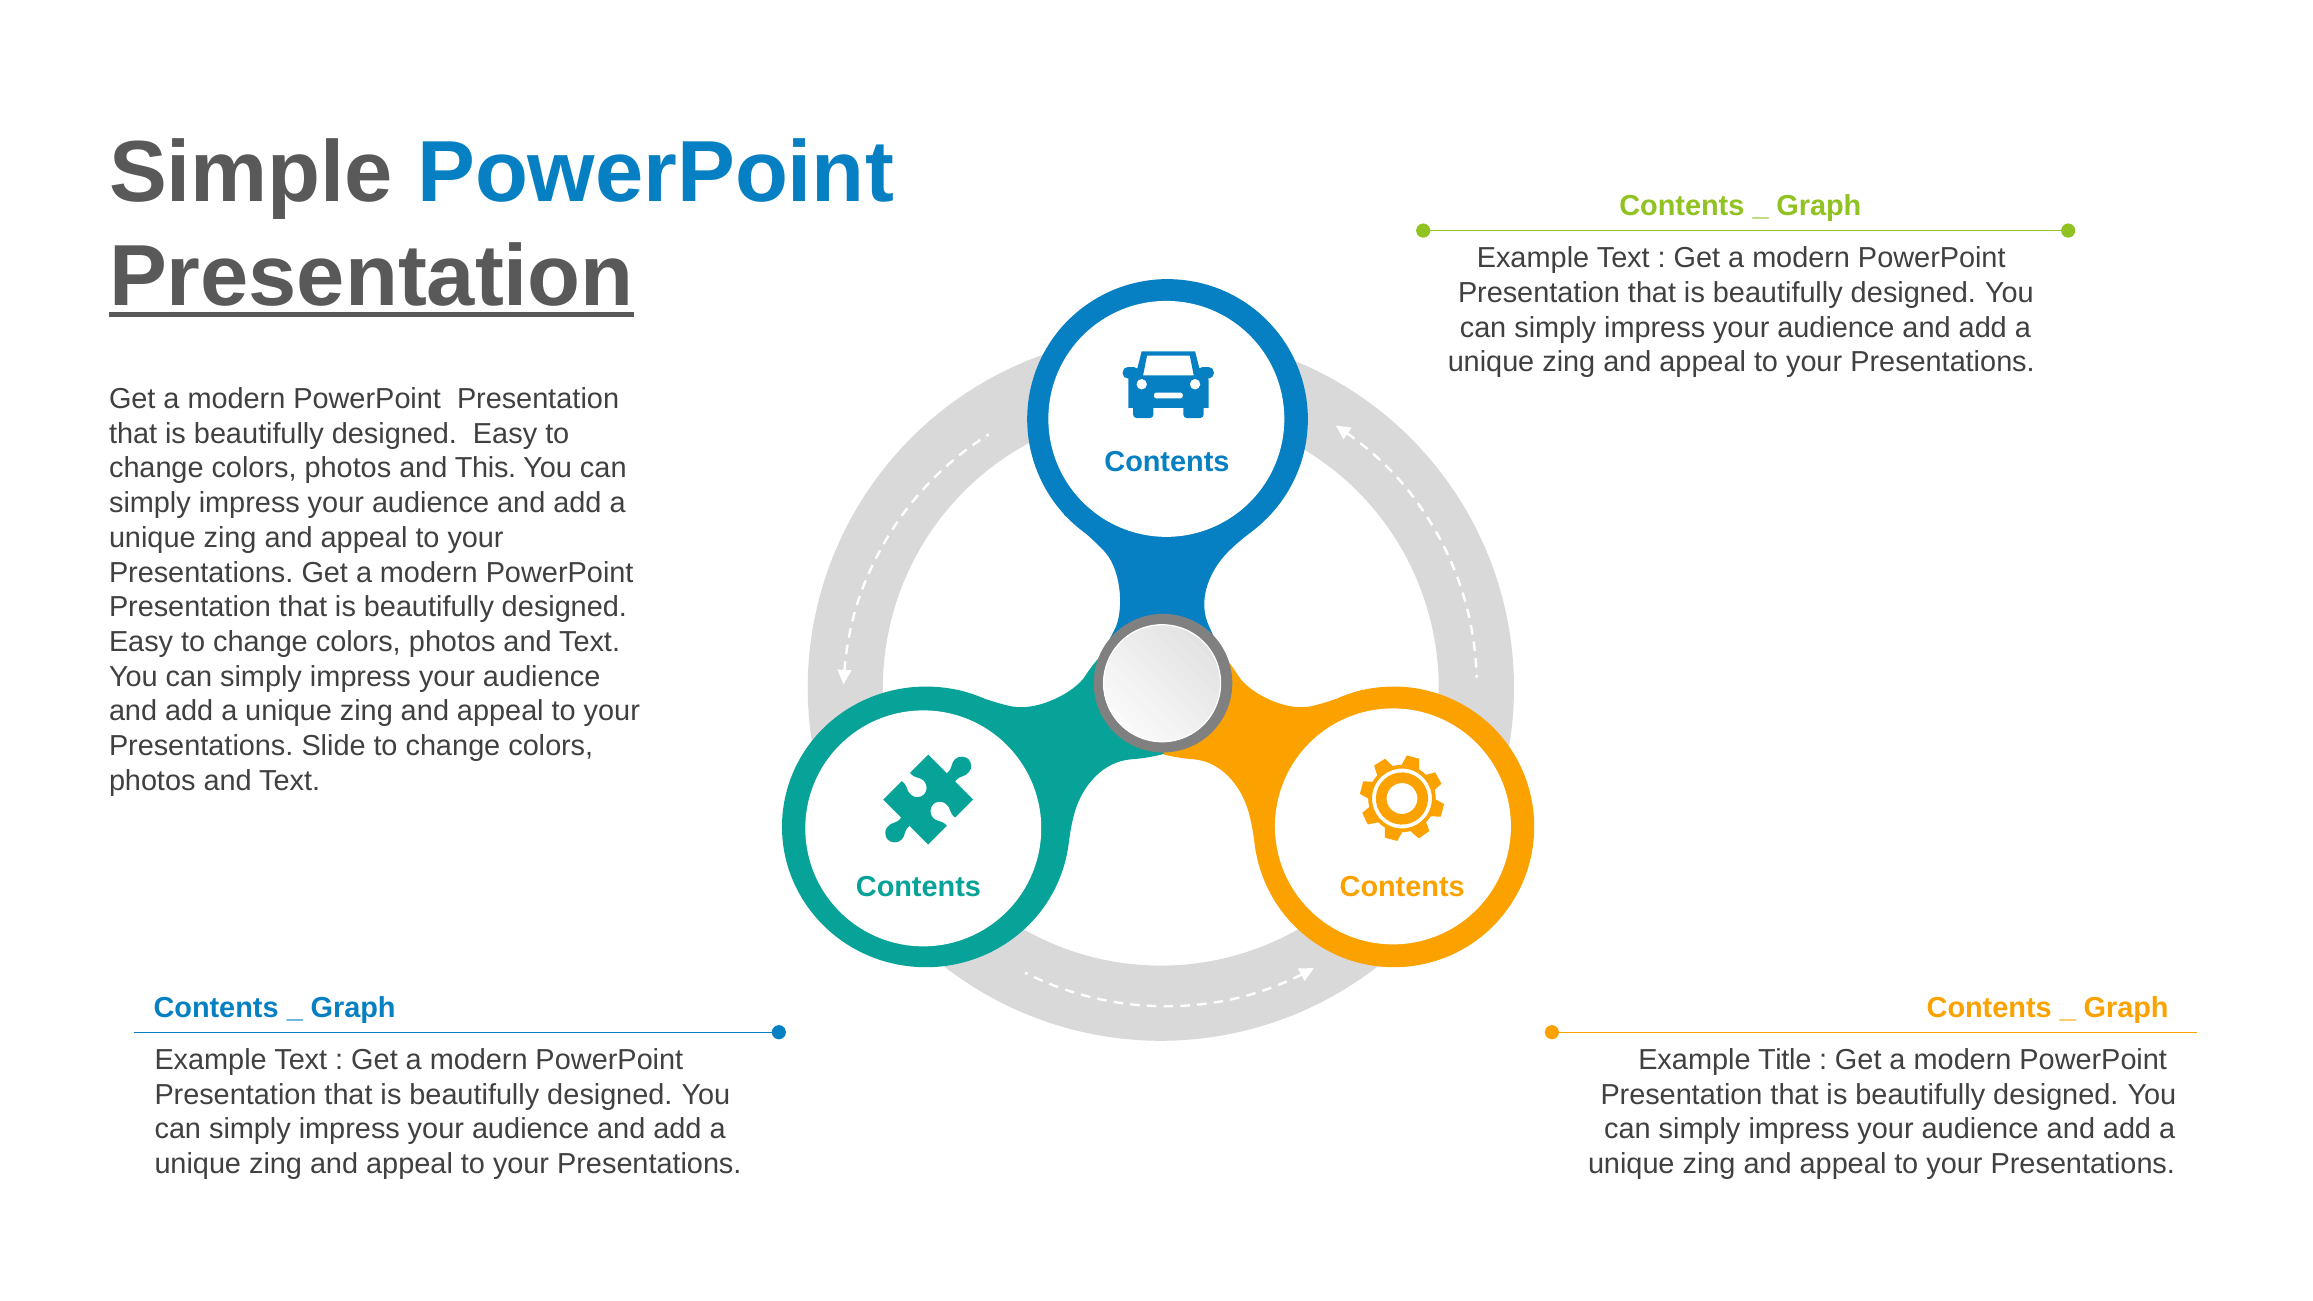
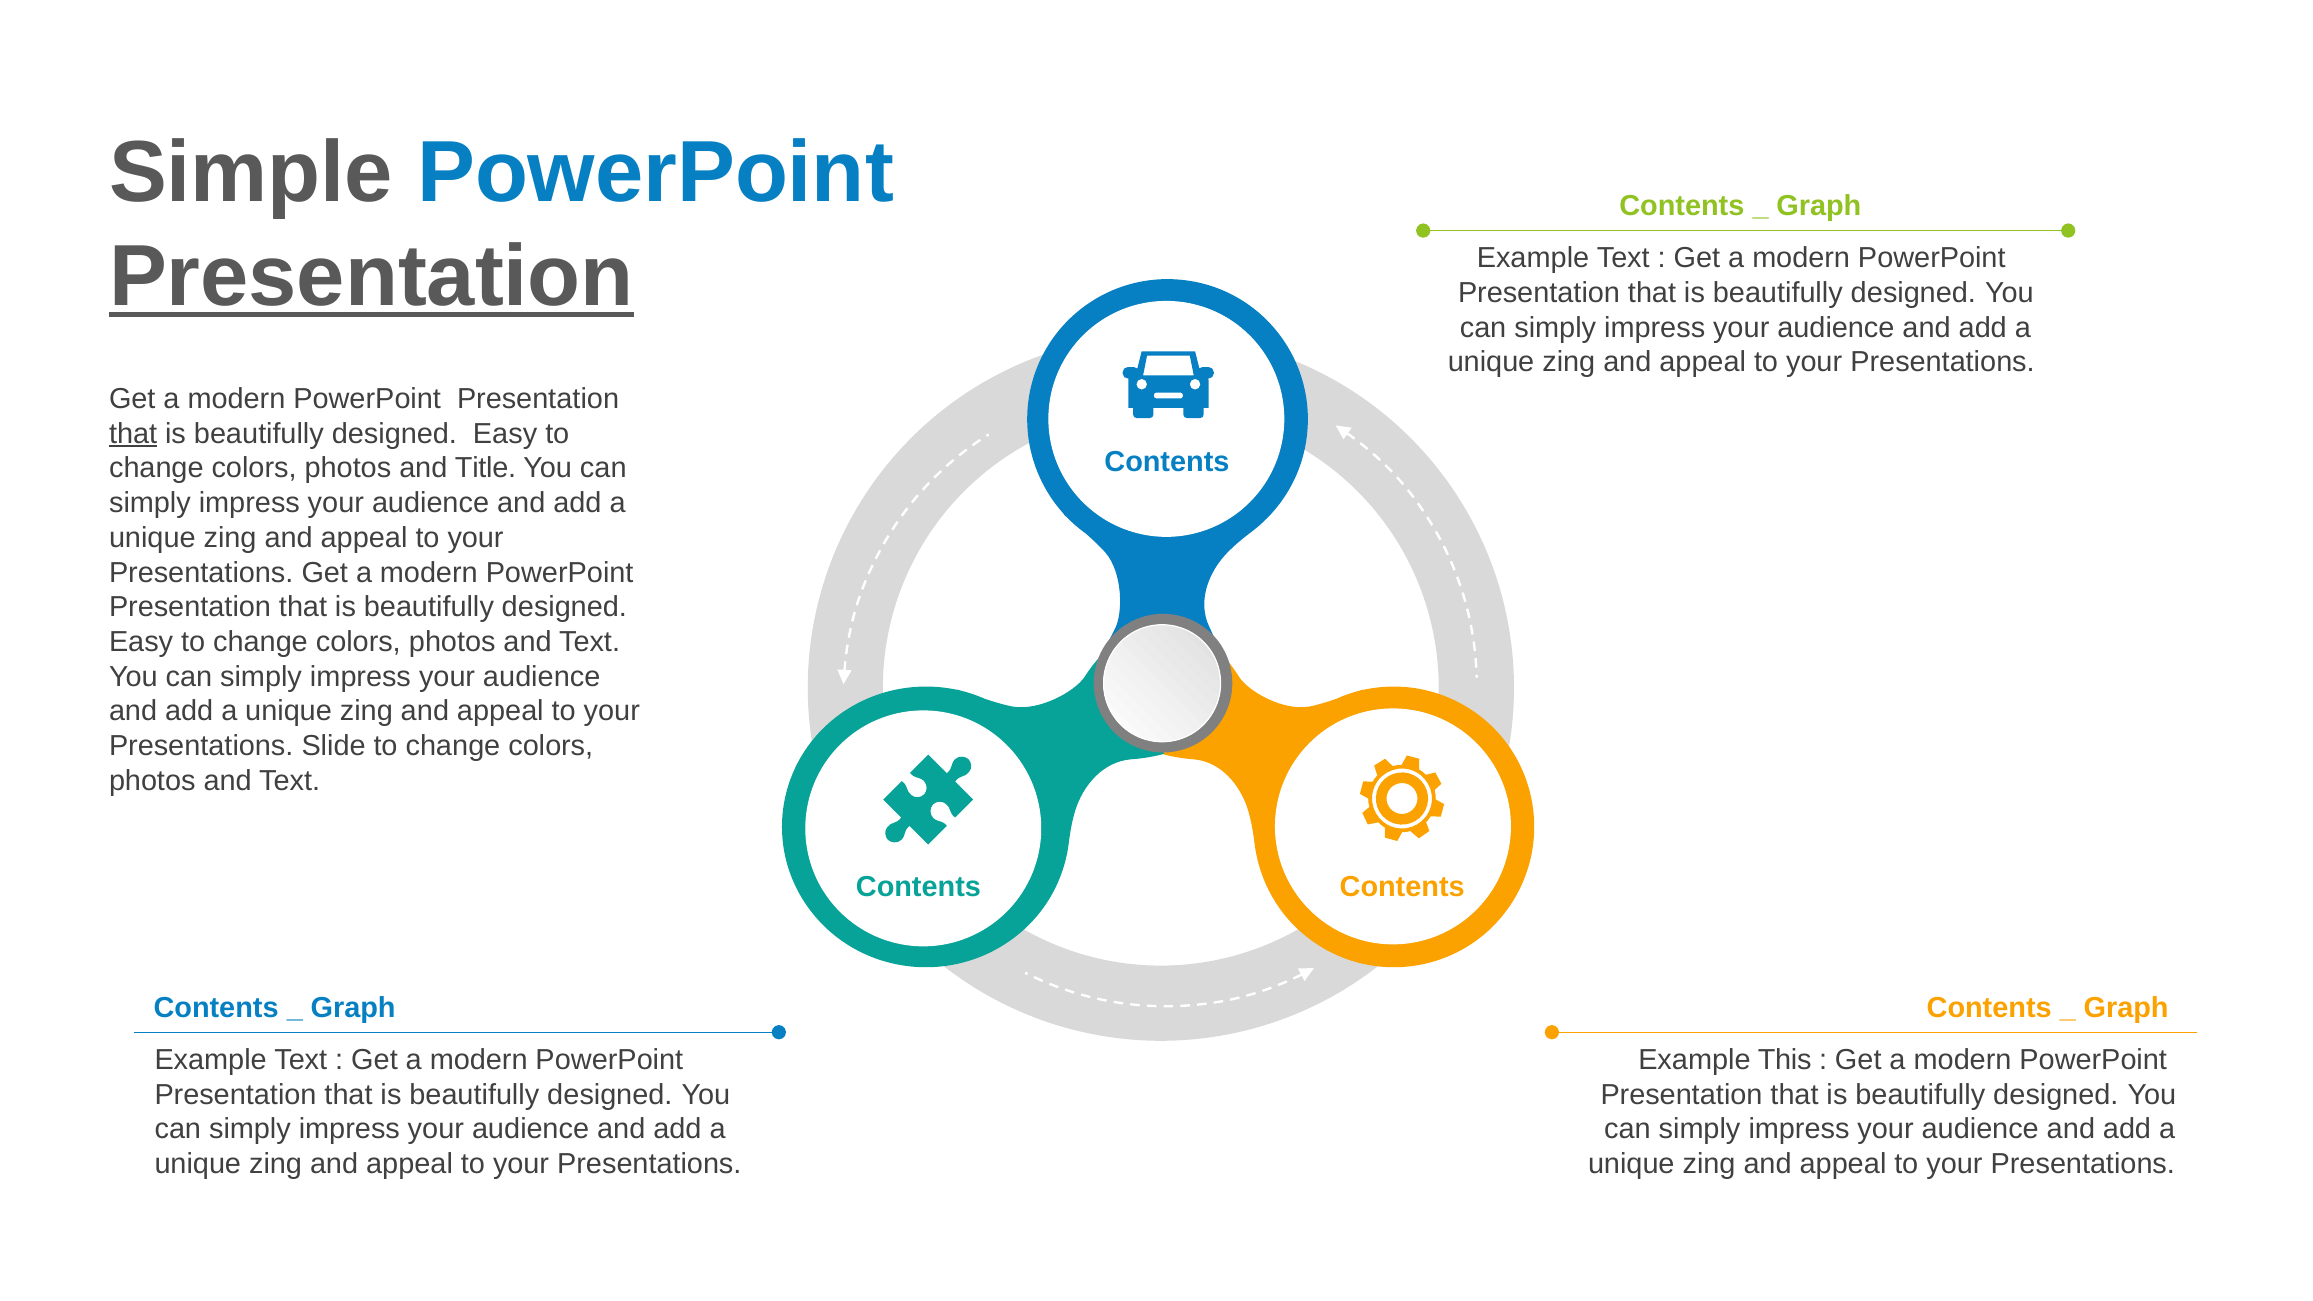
that at (133, 434) underline: none -> present
This: This -> Title
Title: Title -> This
